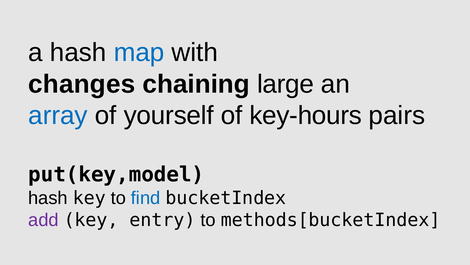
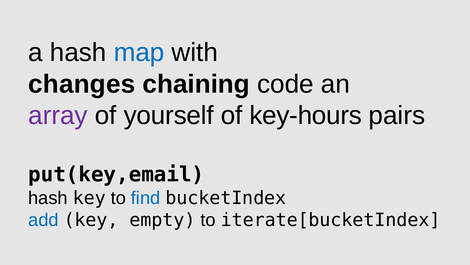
large: large -> code
array colour: blue -> purple
put(key,model: put(key,model -> put(key,email
add colour: purple -> blue
entry: entry -> empty
methods[bucketIndex: methods[bucketIndex -> iterate[bucketIndex
